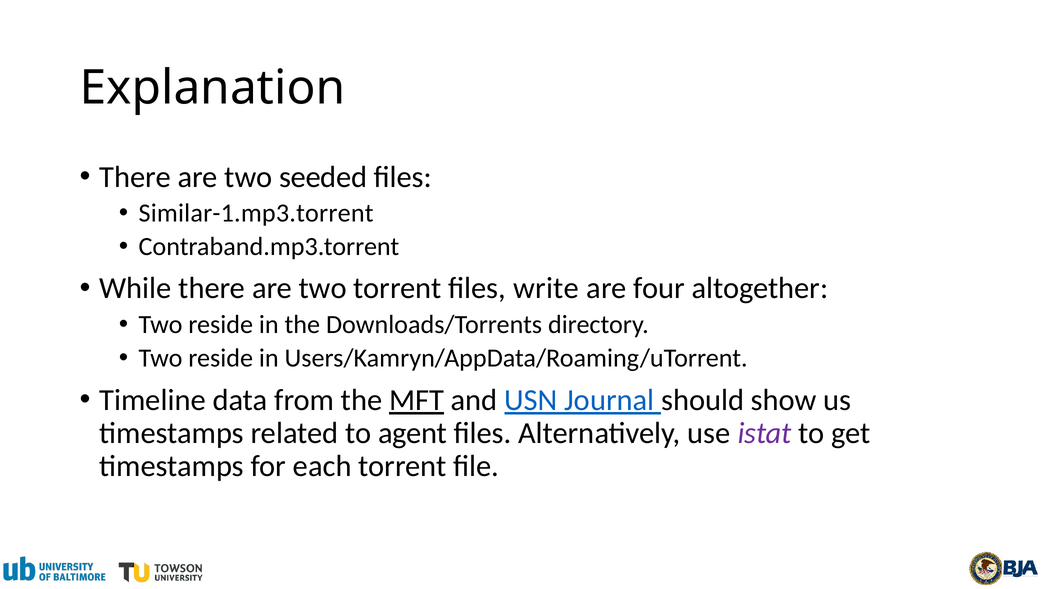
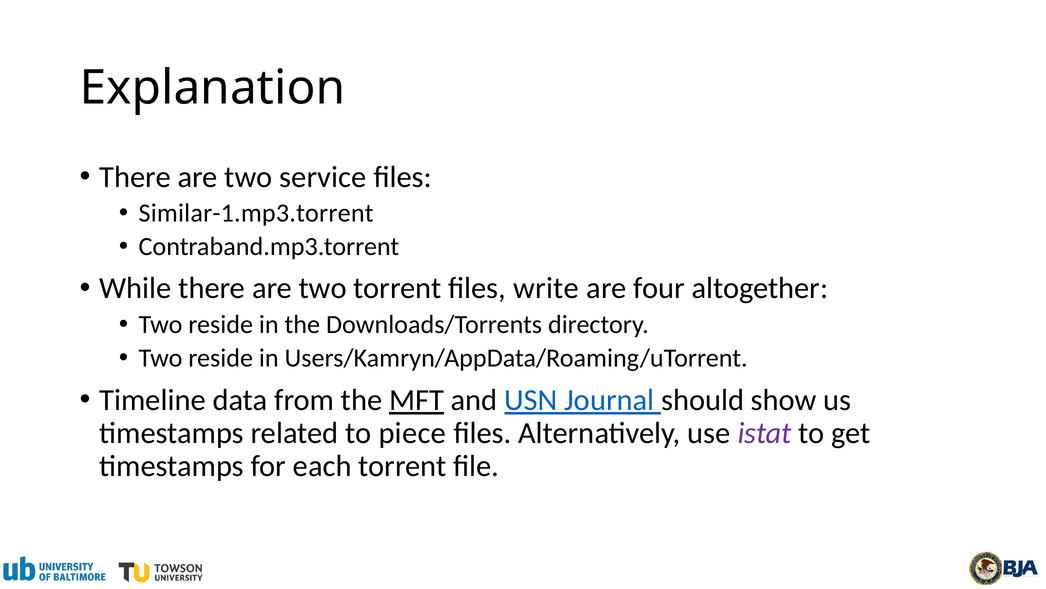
seeded: seeded -> service
agent: agent -> piece
